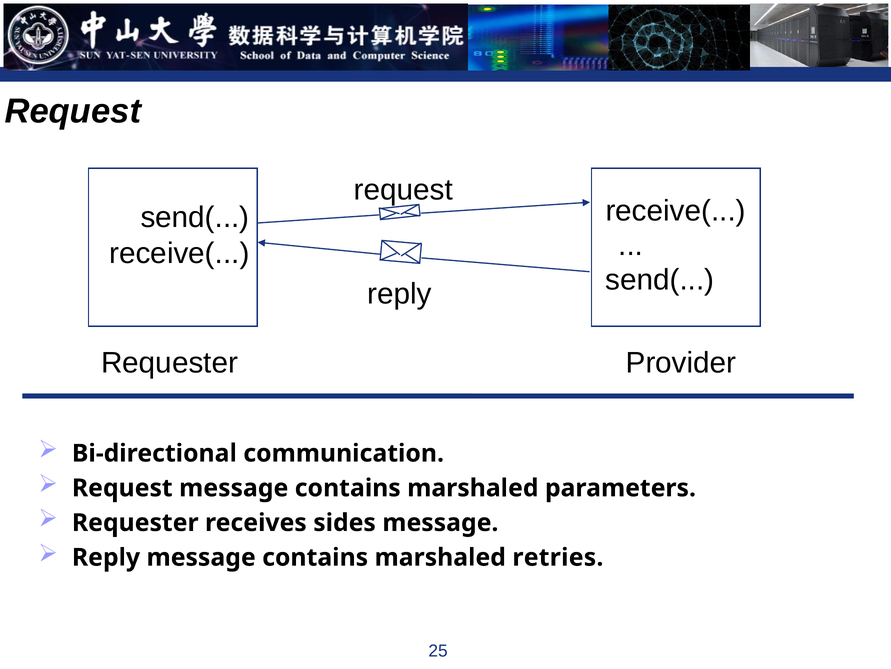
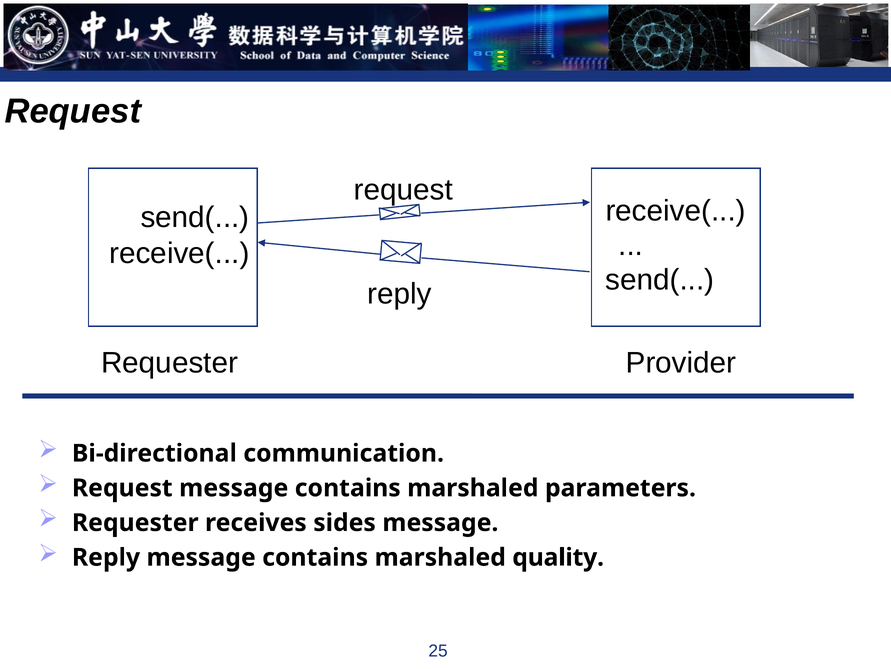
retries: retries -> quality
